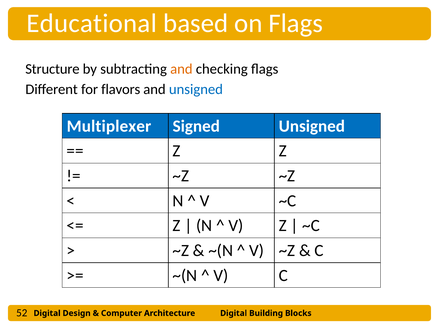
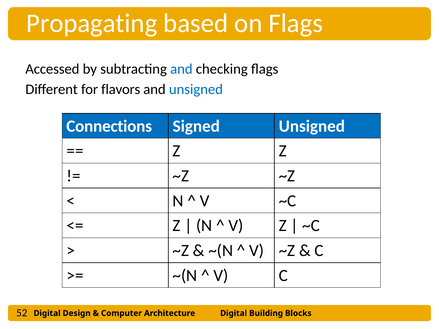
Educational: Educational -> Propagating
Structure: Structure -> Accessed
and at (181, 69) colour: orange -> blue
Multiplexer: Multiplexer -> Connections
